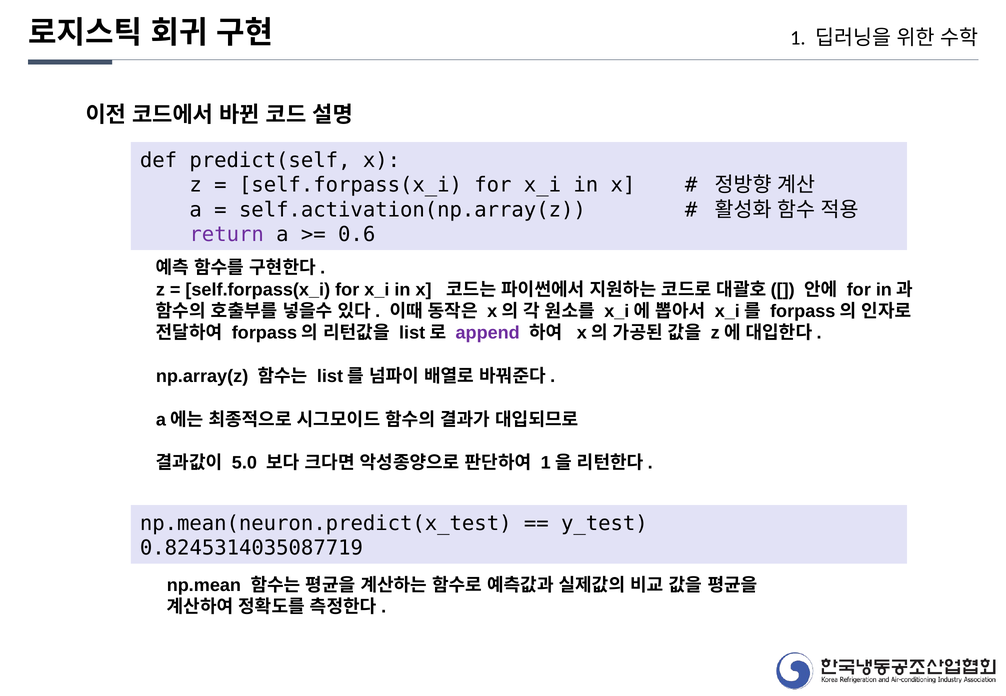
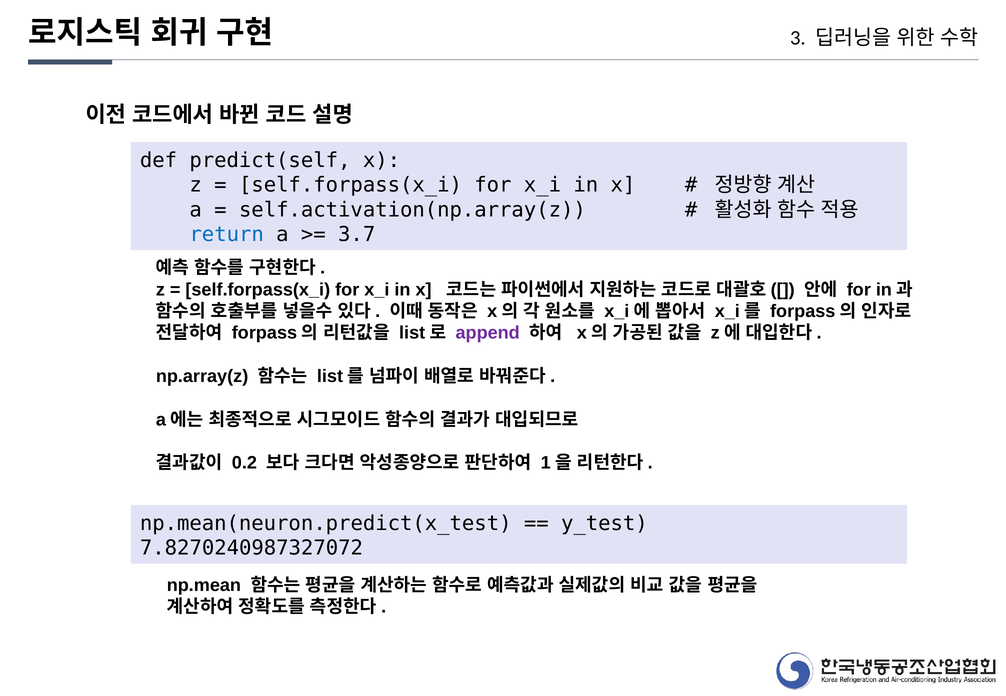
1: 1 -> 3
return colour: purple -> blue
0.6: 0.6 -> 3.7
5.0: 5.0 -> 0.2
0.8245314035087719: 0.8245314035087719 -> 7.8270240987327072
